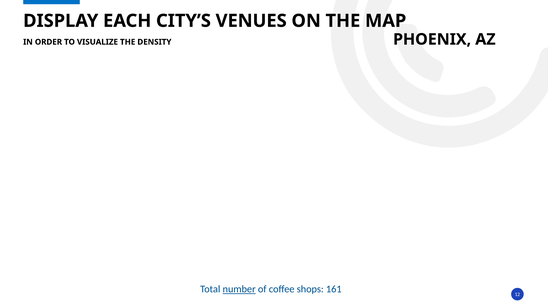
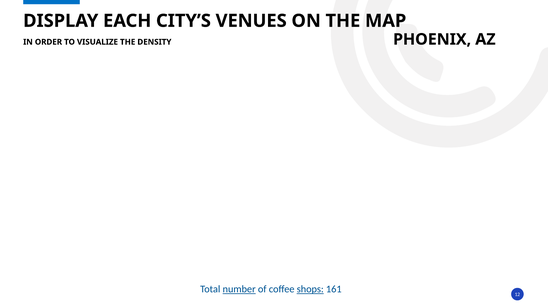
shops underline: none -> present
